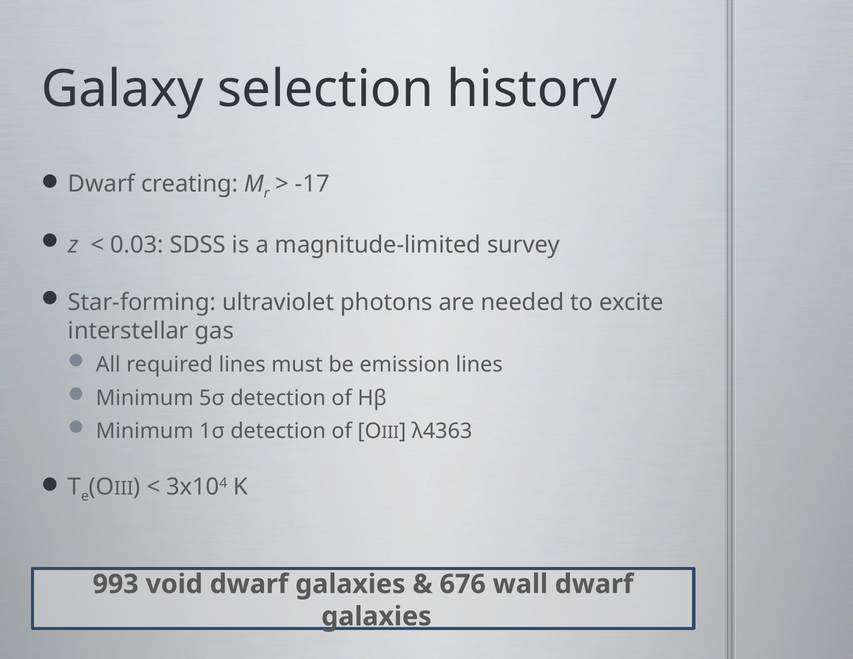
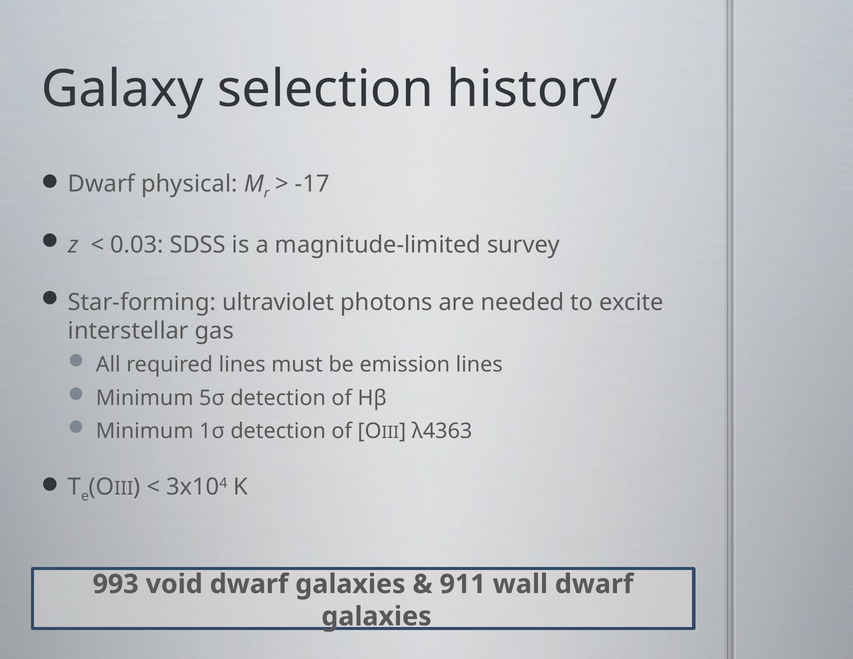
creating: creating -> physical
676: 676 -> 911
